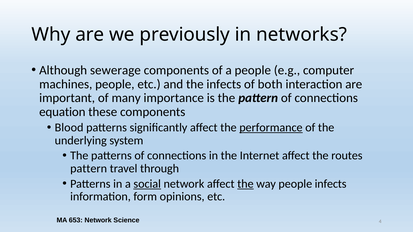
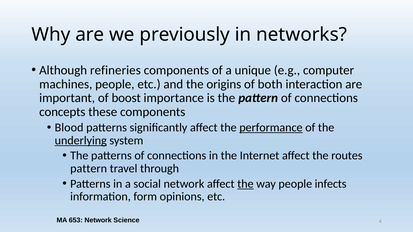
sewerage: sewerage -> refineries
a people: people -> unique
the infects: infects -> origins
many: many -> boost
equation: equation -> concepts
underlying underline: none -> present
social underline: present -> none
